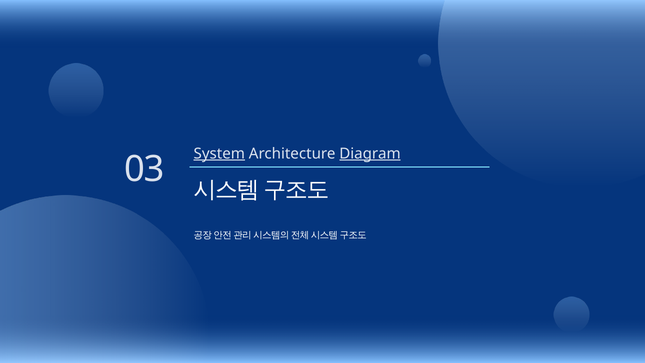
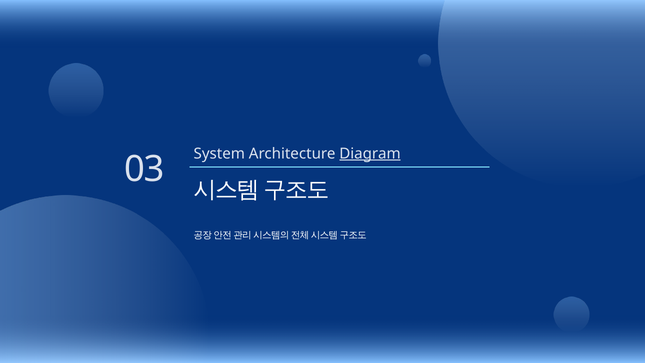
System underline: present -> none
